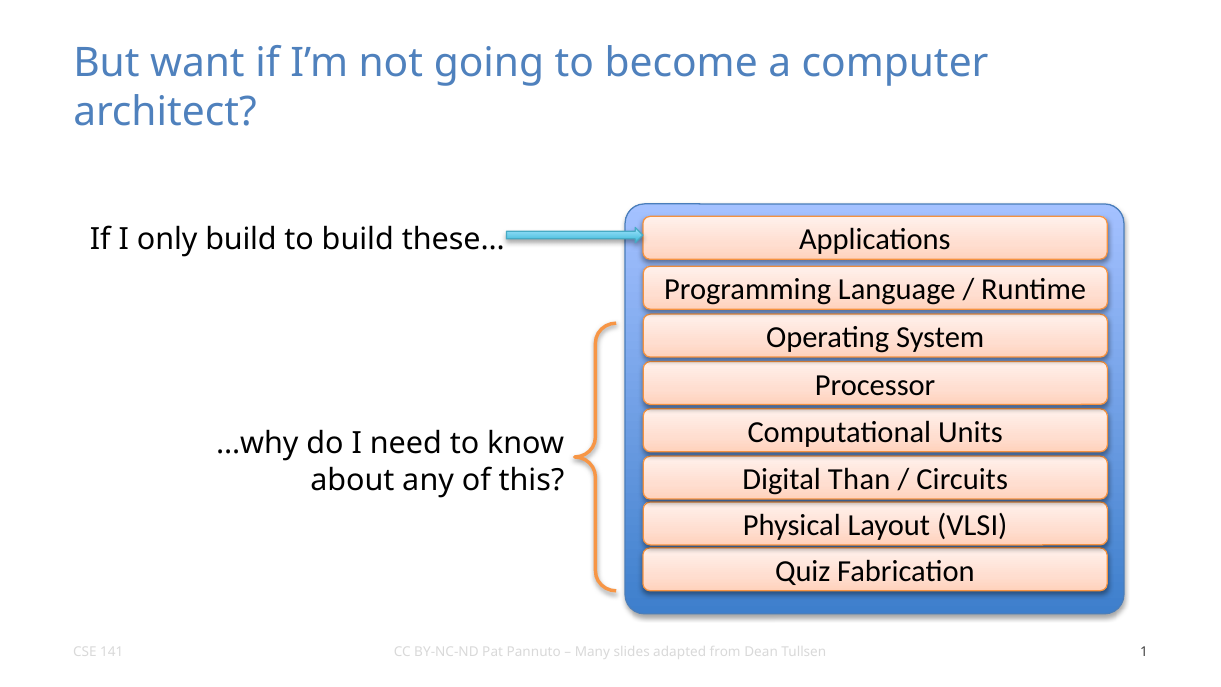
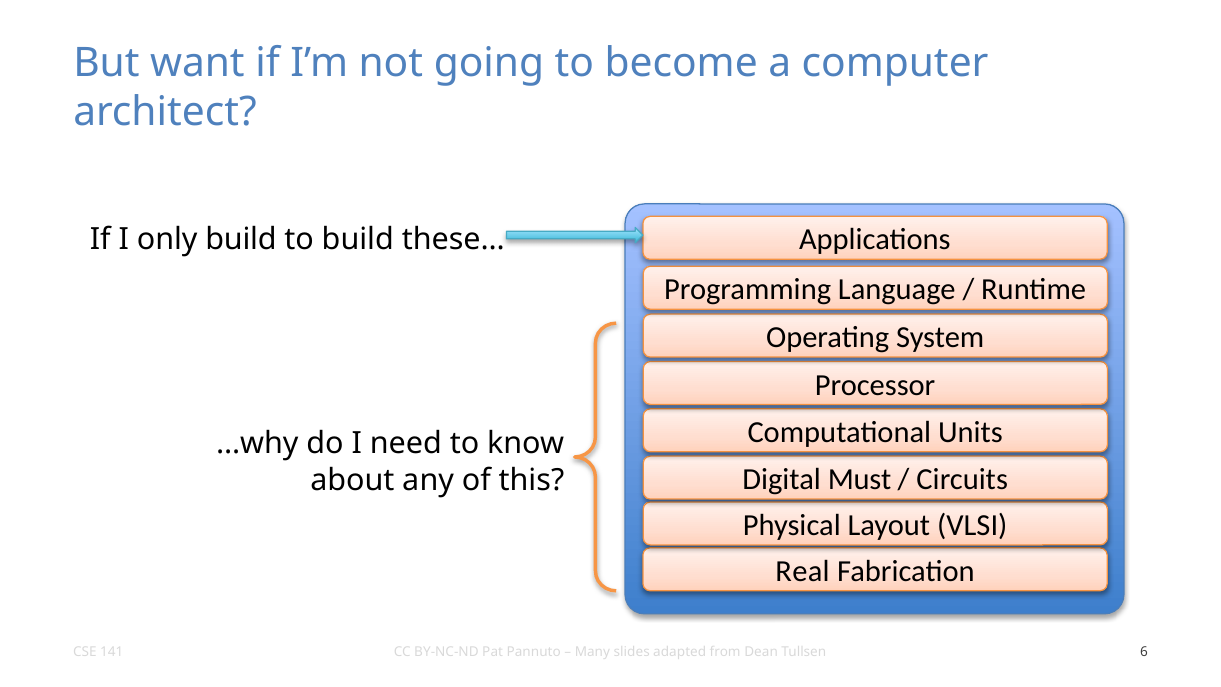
Than: Than -> Must
Quiz: Quiz -> Real
1: 1 -> 6
